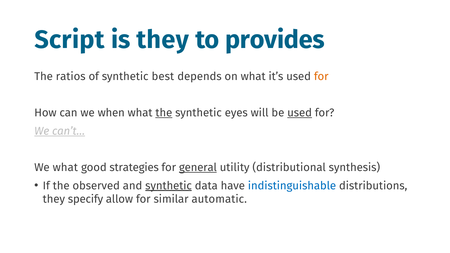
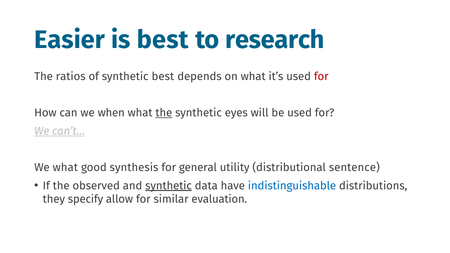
Script: Script -> Easier
is they: they -> best
provides: provides -> research
for at (321, 77) colour: orange -> red
used at (300, 113) underline: present -> none
strategies: strategies -> synthesis
general underline: present -> none
synthesis: synthesis -> sentence
automatic: automatic -> evaluation
